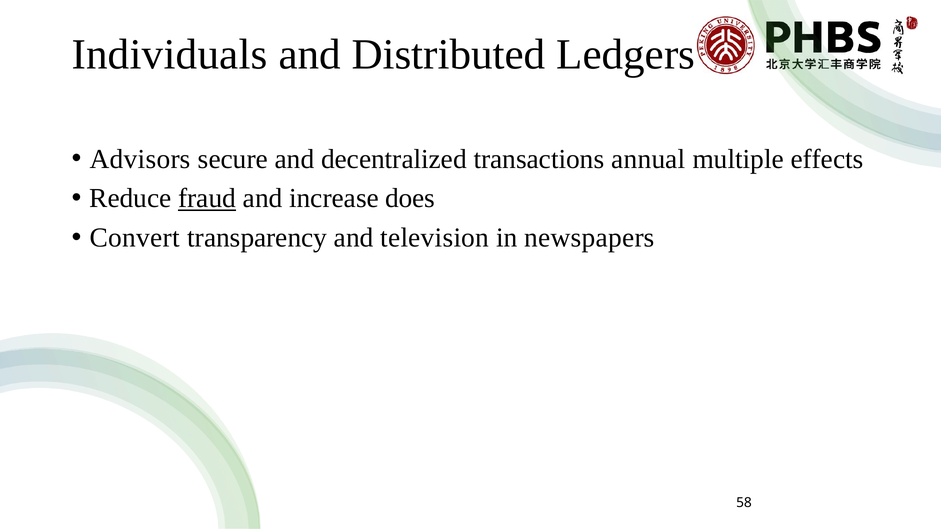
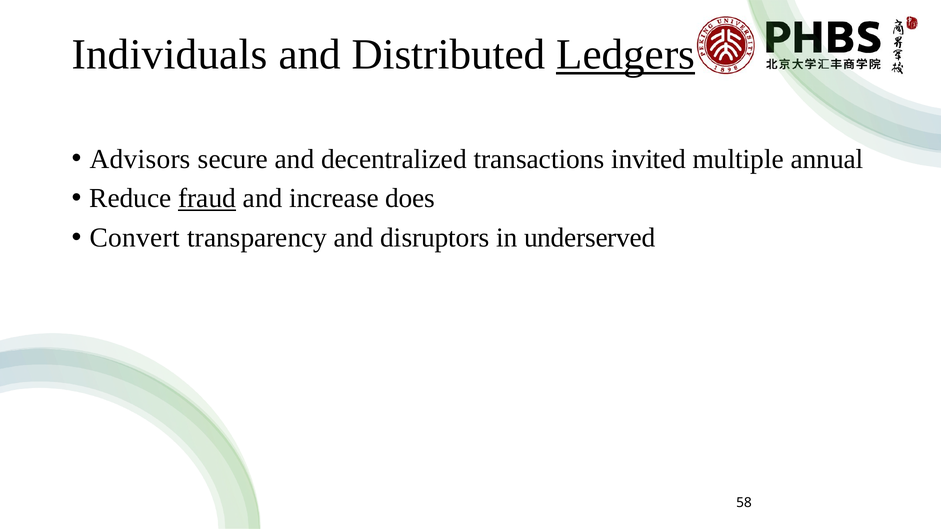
Ledgers underline: none -> present
annual: annual -> invited
effects: effects -> annual
television: television -> disruptors
newspapers: newspapers -> underserved
